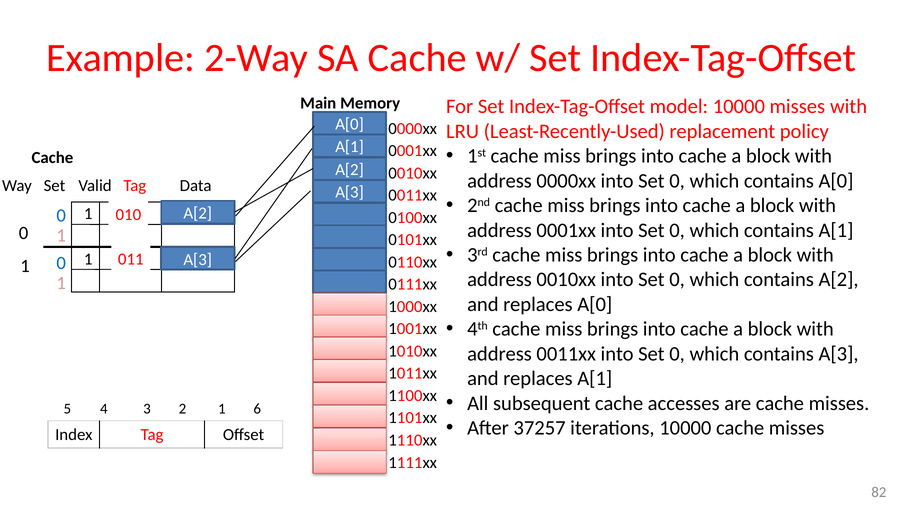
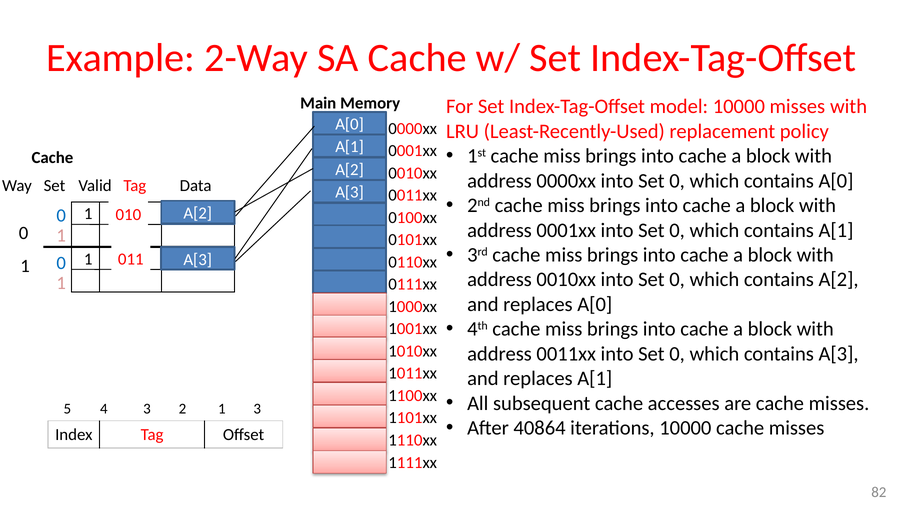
1 6: 6 -> 3
37257: 37257 -> 40864
